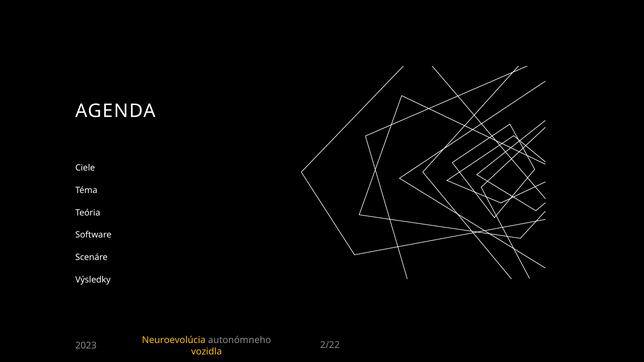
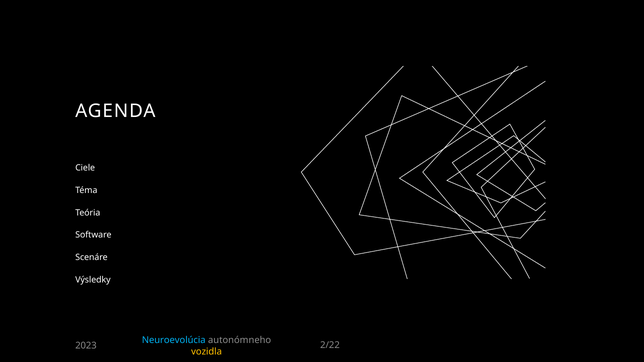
Neuroevolúcia colour: yellow -> light blue
